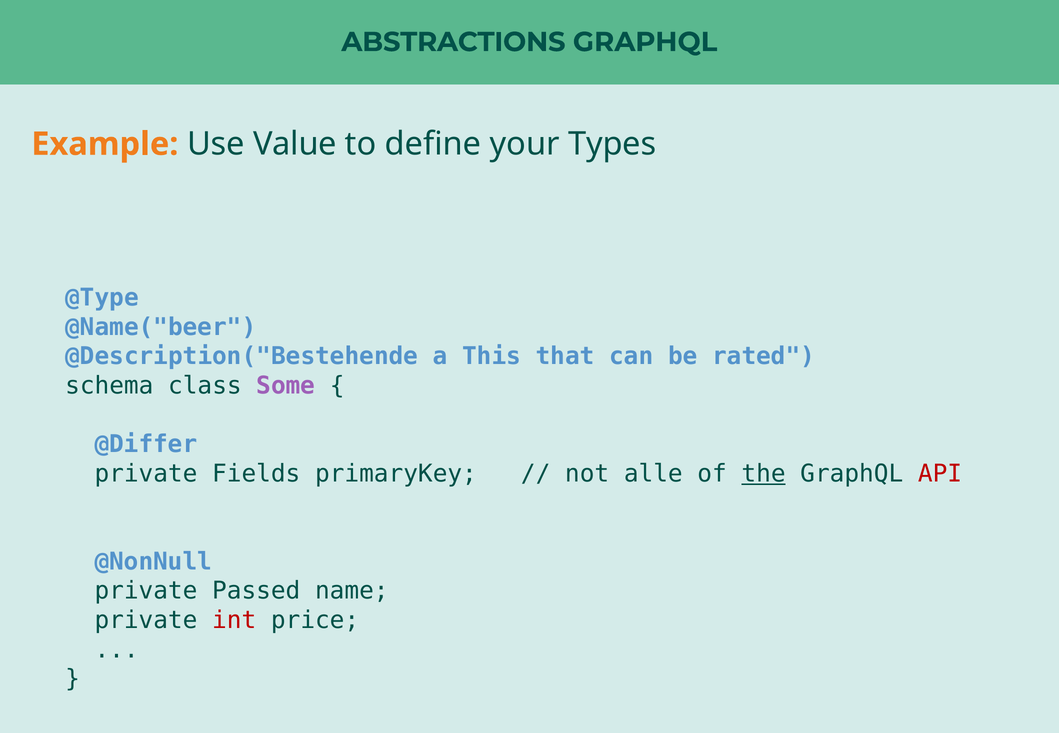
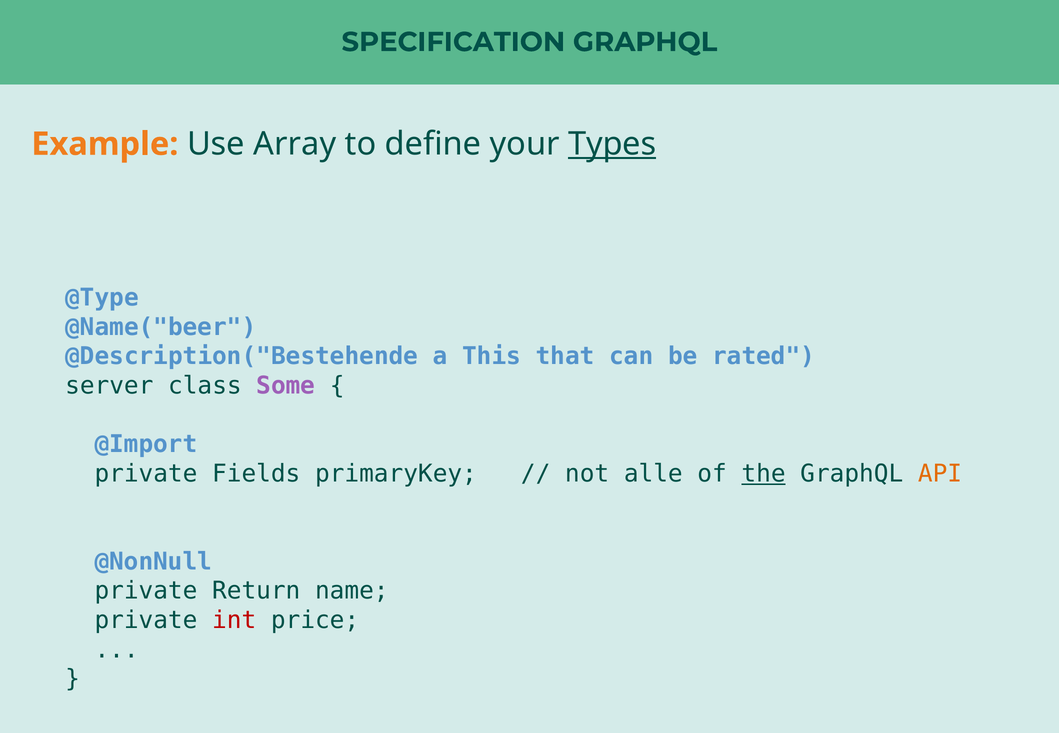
ABSTRACTIONS: ABSTRACTIONS -> SPECIFICATION
Value: Value -> Array
Types underline: none -> present
schema: schema -> server
@Differ: @Differ -> @Import
API colour: red -> orange
Passed: Passed -> Return
